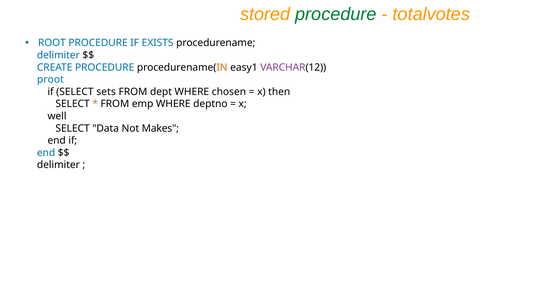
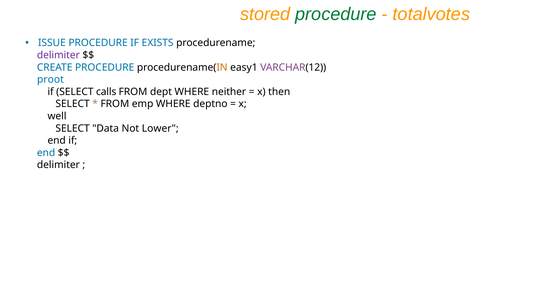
ROOT: ROOT -> ISSUE
delimiter at (58, 55) colour: blue -> purple
sets: sets -> calls
chosen: chosen -> neither
Makes: Makes -> Lower
